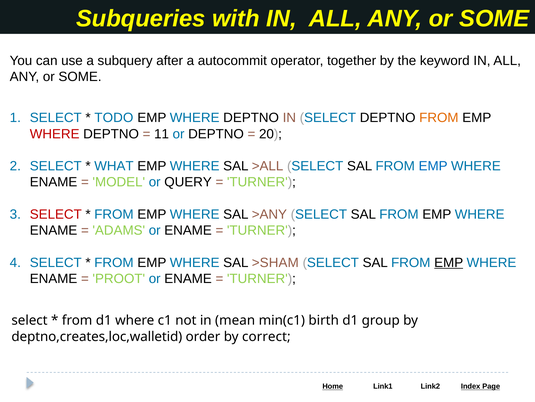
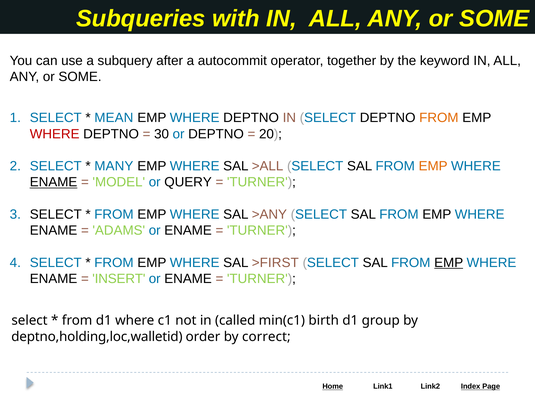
TODO: TODO -> MEAN
11: 11 -> 30
WHAT: WHAT -> MANY
EMP at (433, 166) colour: blue -> orange
ENAME at (54, 182) underline: none -> present
SELECT at (56, 214) colour: red -> black
>SHAM: >SHAM -> >FIRST
PROOT: PROOT -> INSERT
mean: mean -> called
deptno,creates,loc,walletid: deptno,creates,loc,walletid -> deptno,holding,loc,walletid
